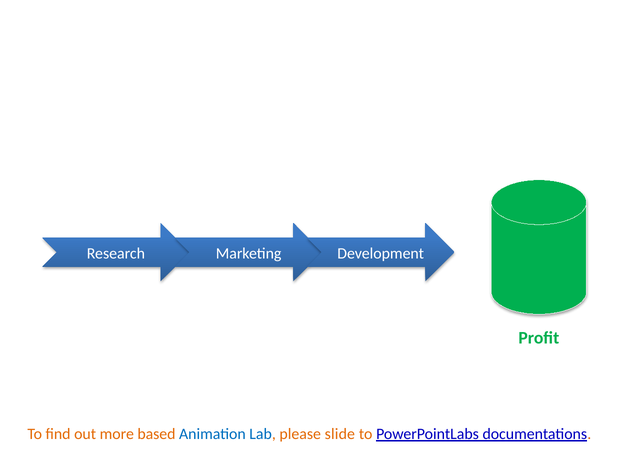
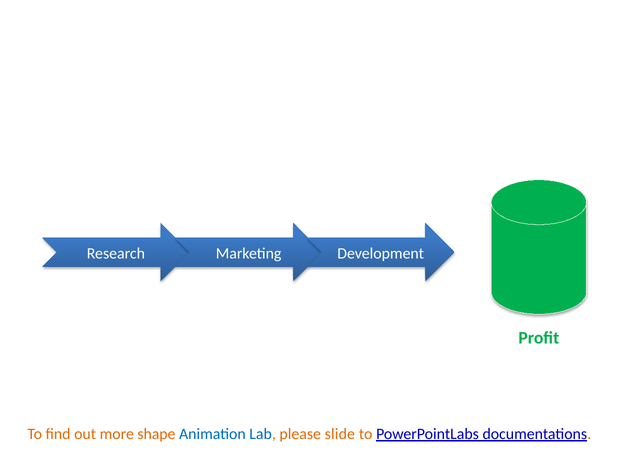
based: based -> shape
